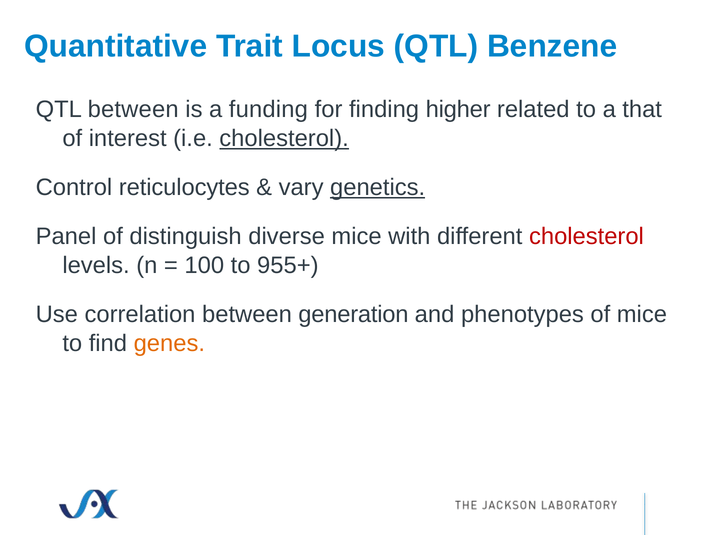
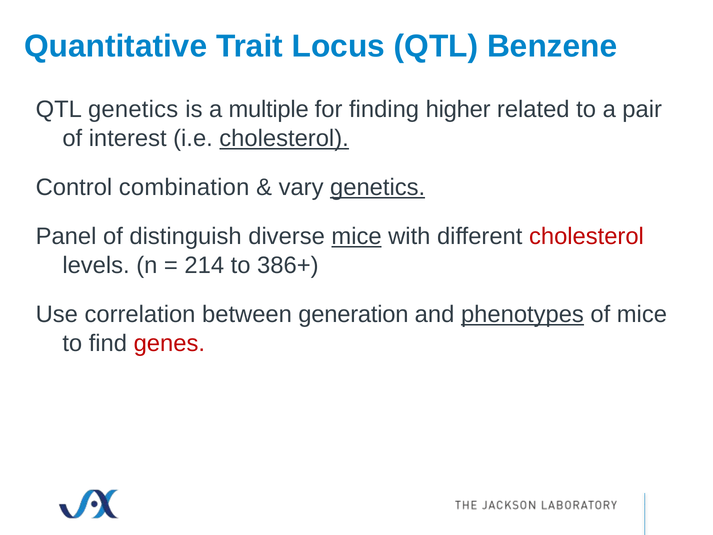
QTL between: between -> genetics
funding: funding -> multiple
that: that -> pair
reticulocytes: reticulocytes -> combination
mice at (357, 236) underline: none -> present
100: 100 -> 214
955+: 955+ -> 386+
phenotypes underline: none -> present
genes colour: orange -> red
